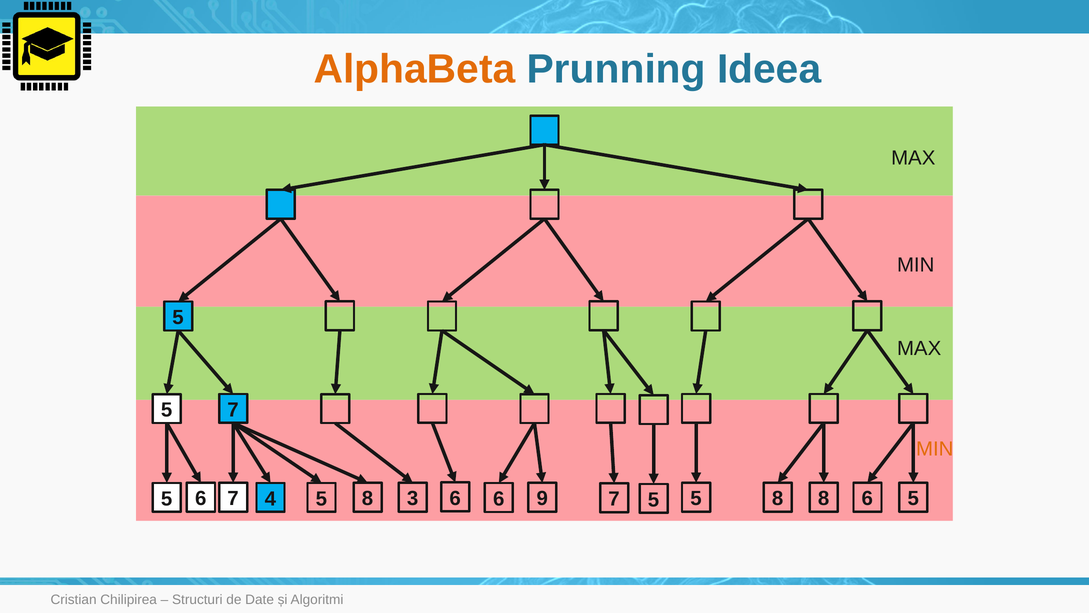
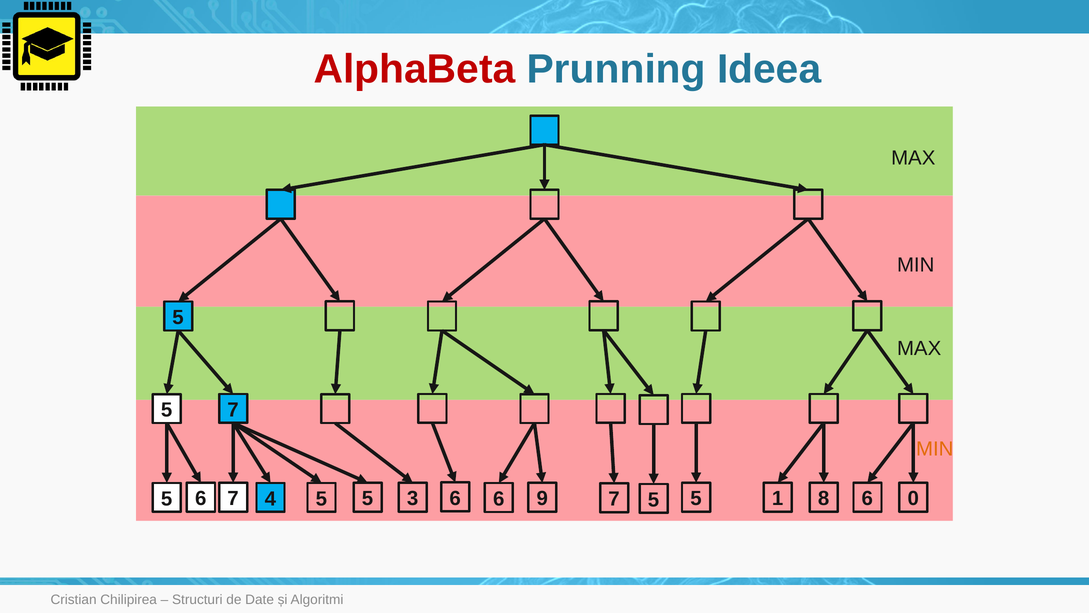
AlphaBeta colour: orange -> red
4 8: 8 -> 5
6 8: 8 -> 1
9 5: 5 -> 0
